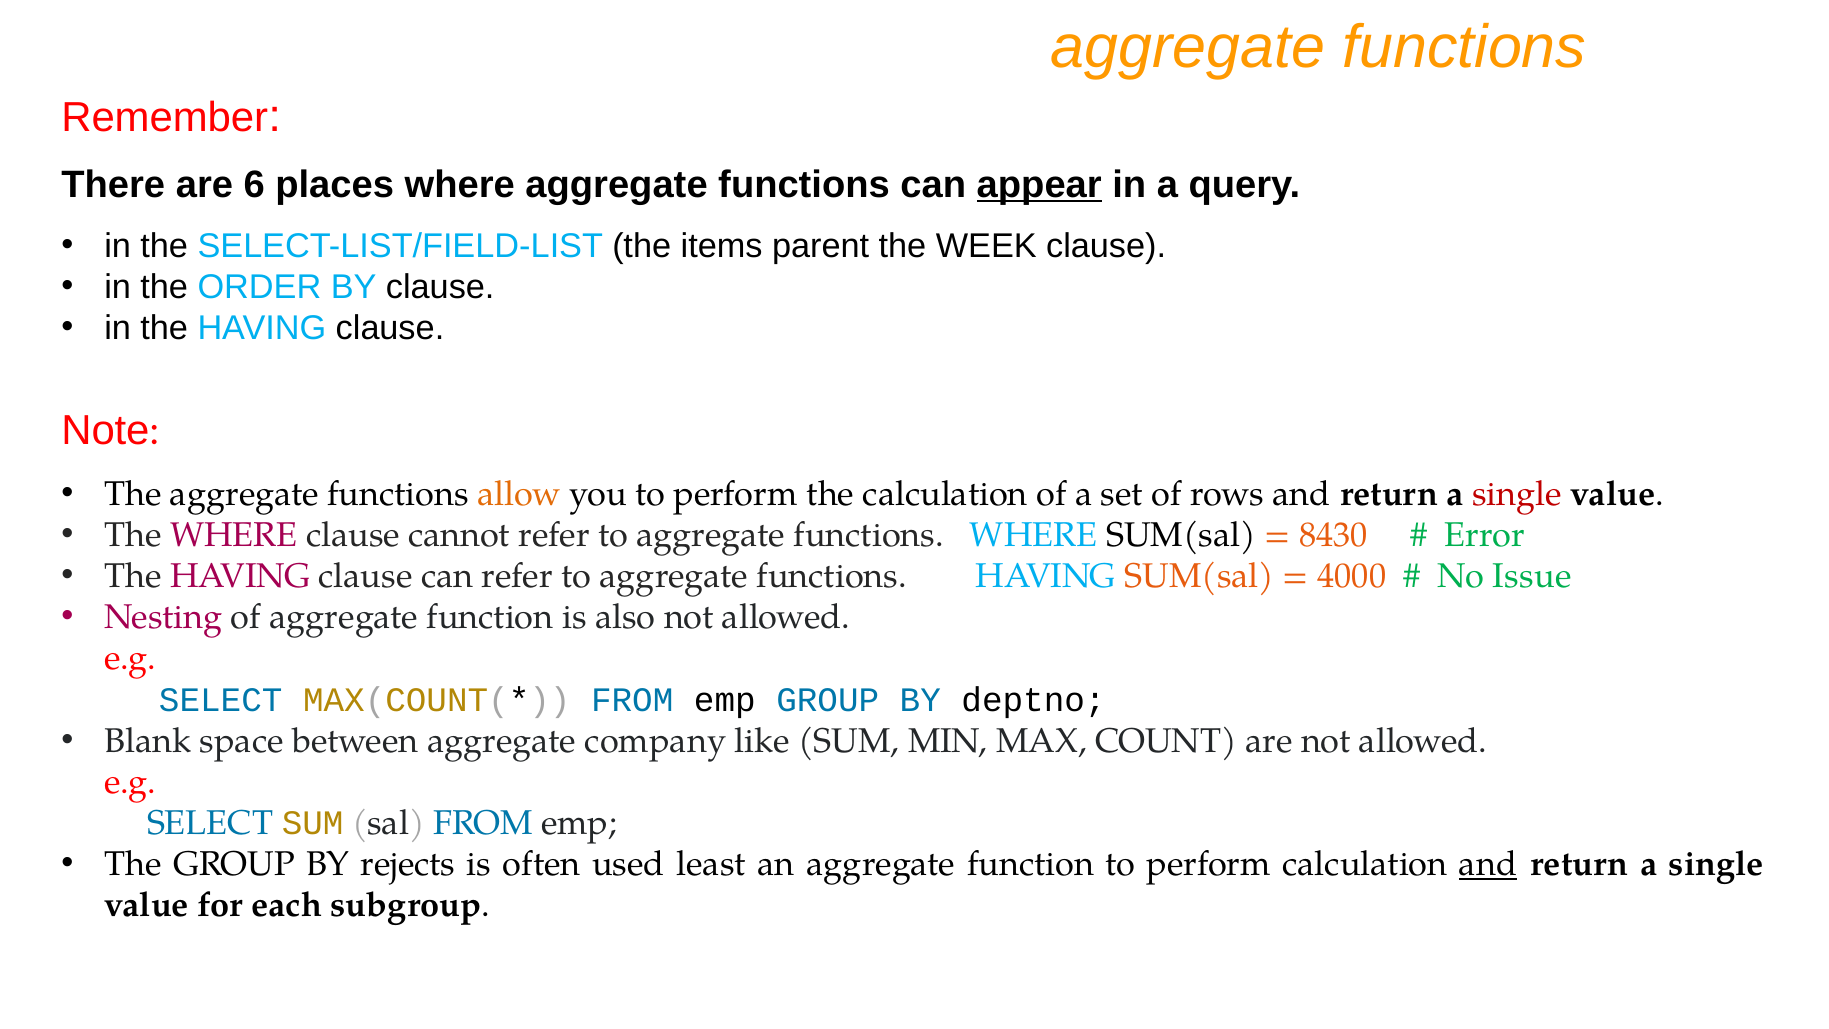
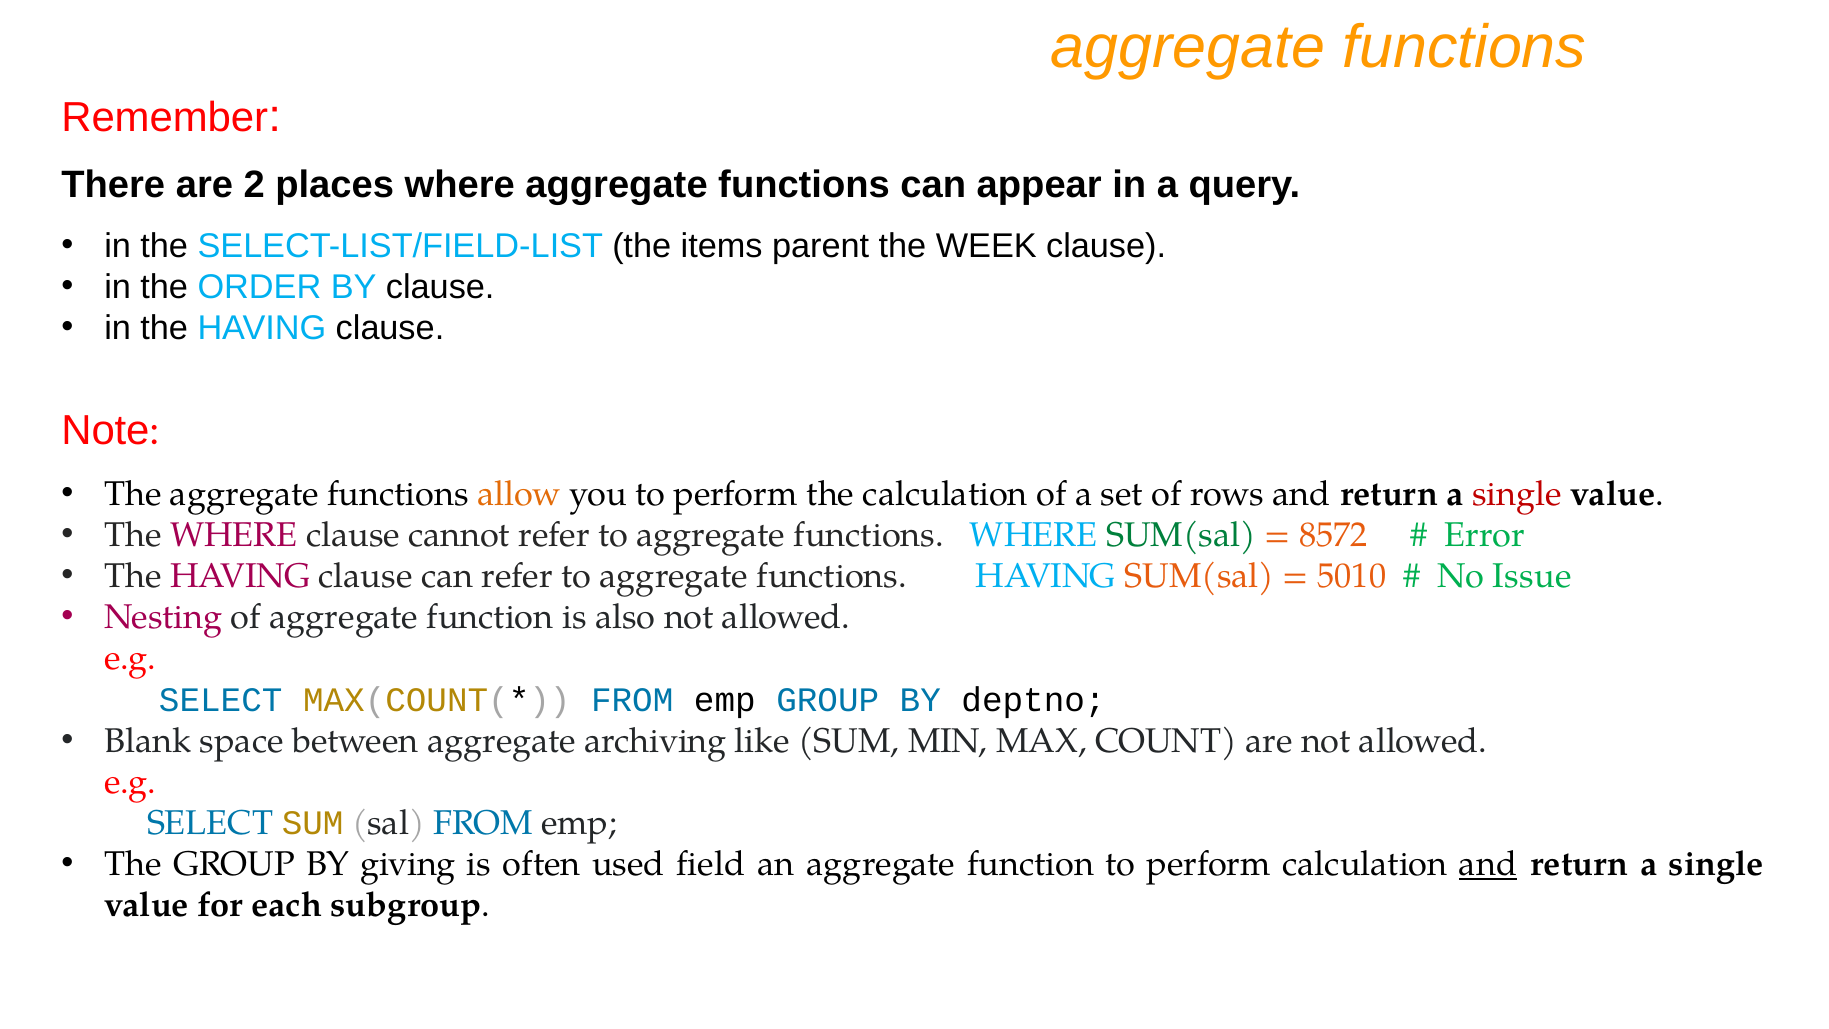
6: 6 -> 2
appear underline: present -> none
SUM(sal at (1181, 535) colour: black -> green
8430: 8430 -> 8572
4000: 4000 -> 5010
company: company -> archiving
rejects: rejects -> giving
least: least -> field
